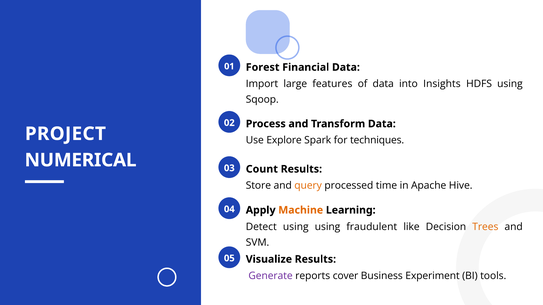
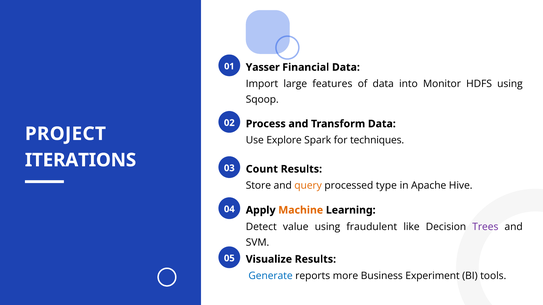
Forest: Forest -> Yasser
Insights: Insights -> Monitor
NUMERICAL: NUMERICAL -> ITERATIONS
time: time -> type
Detect using: using -> value
Trees colour: orange -> purple
Generate colour: purple -> blue
cover: cover -> more
